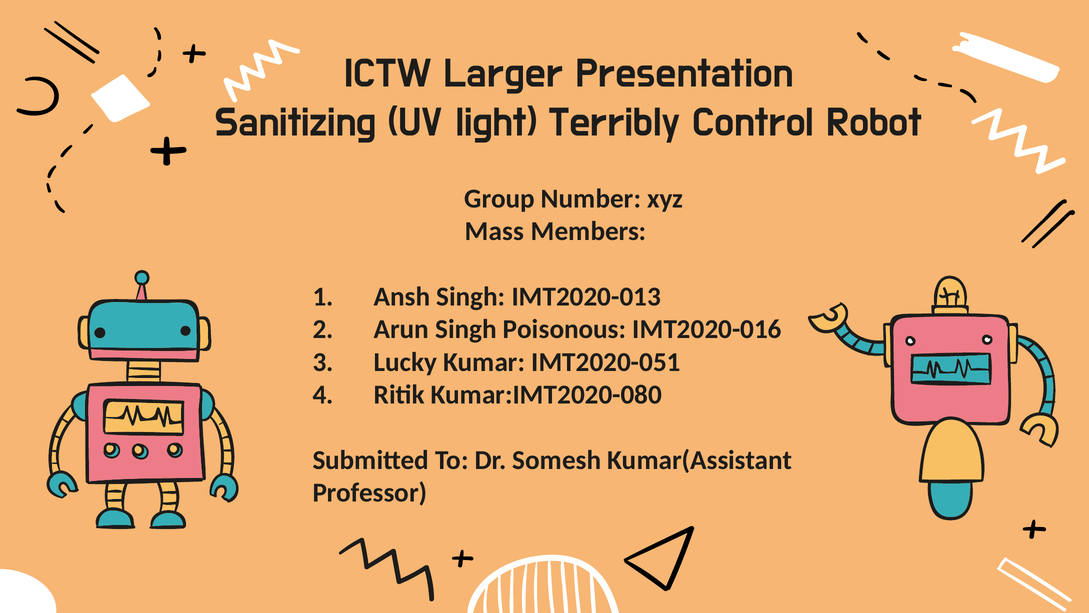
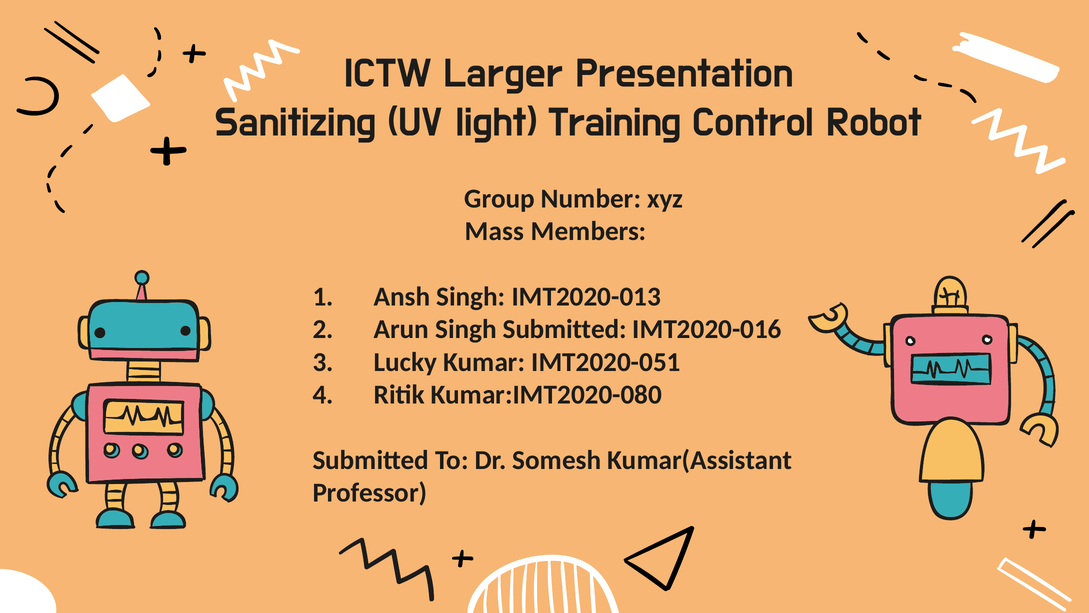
Terribly: Terribly -> Training
Singh Poisonous: Poisonous -> Submitted
